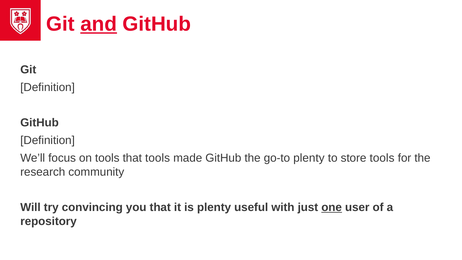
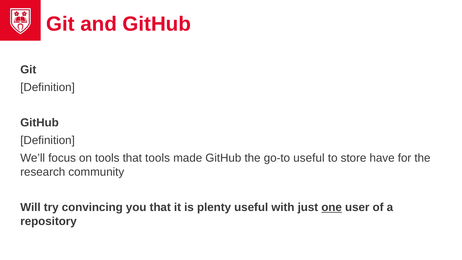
and underline: present -> none
go-to plenty: plenty -> useful
store tools: tools -> have
